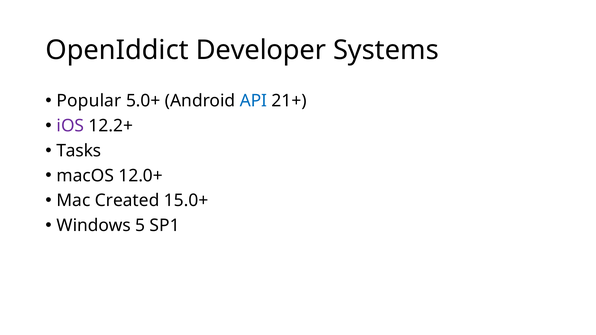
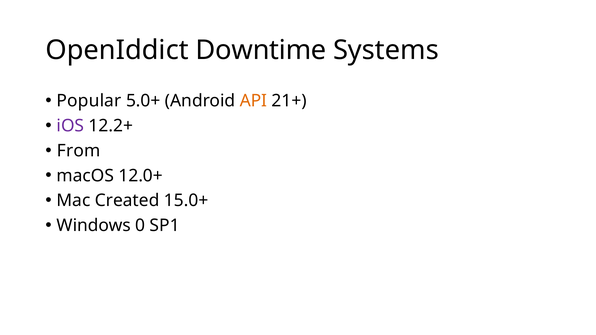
Developer: Developer -> Downtime
API colour: blue -> orange
Tasks: Tasks -> From
5: 5 -> 0
